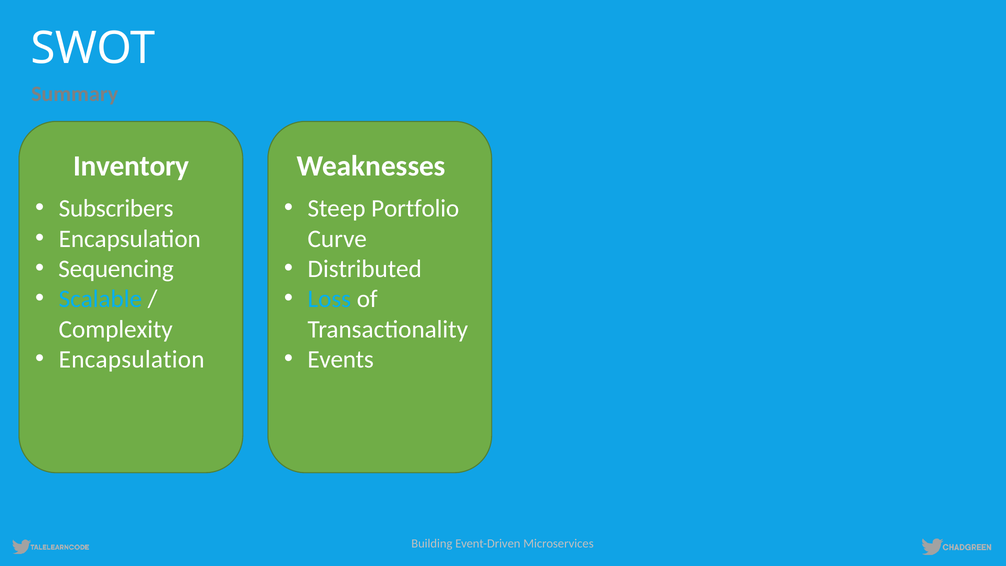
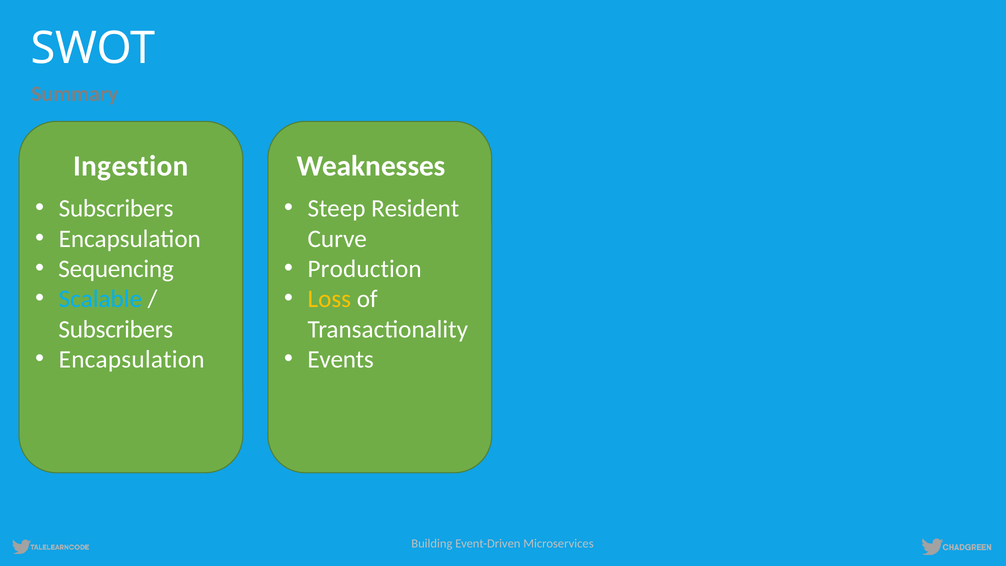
Inventory: Inventory -> Ingestion
Portfolio: Portfolio -> Resident
Distributed: Distributed -> Production
Loss colour: light blue -> yellow
Complexity at (116, 329): Complexity -> Subscribers
